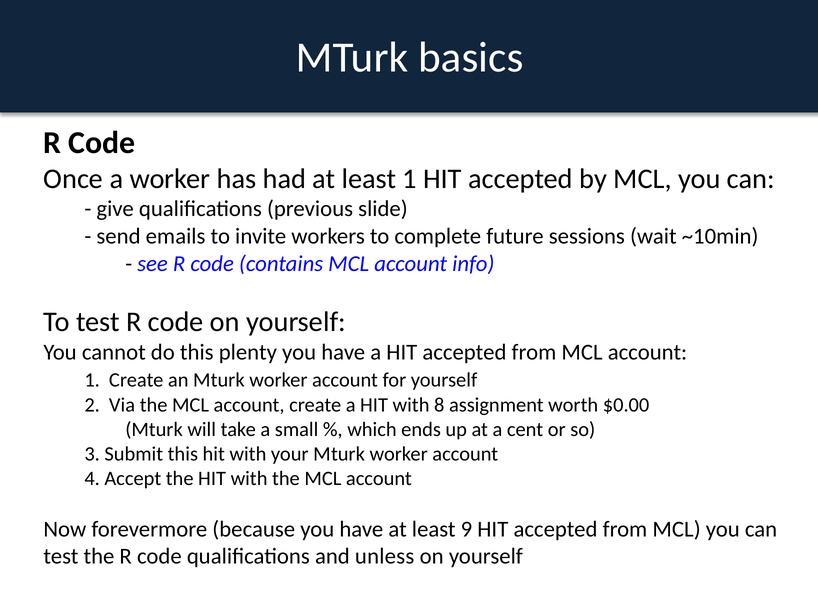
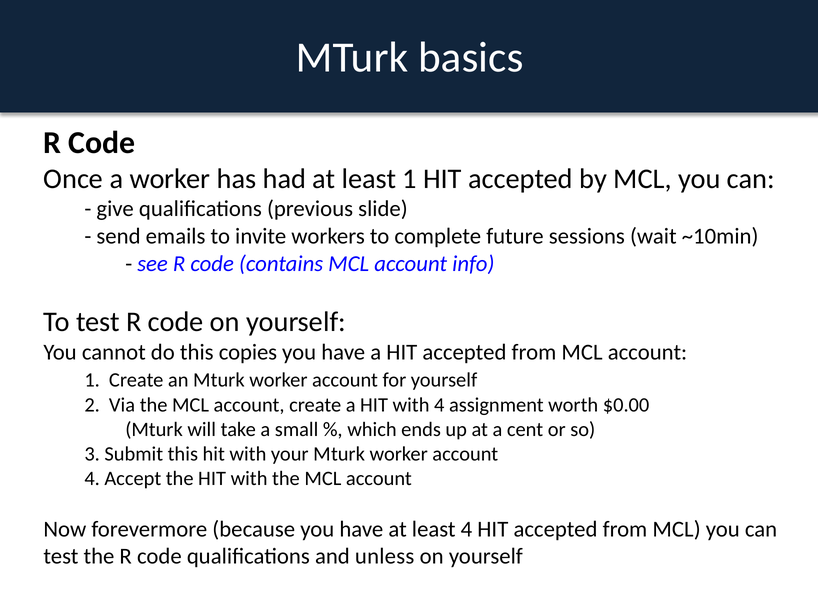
plenty: plenty -> copies
with 8: 8 -> 4
least 9: 9 -> 4
